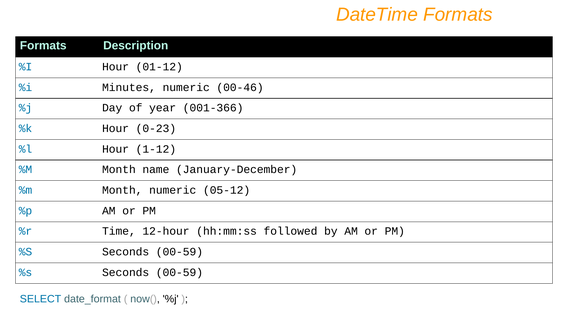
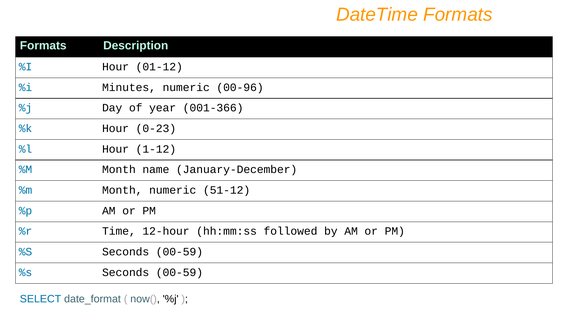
00-46: 00-46 -> 00-96
05-12: 05-12 -> 51-12
